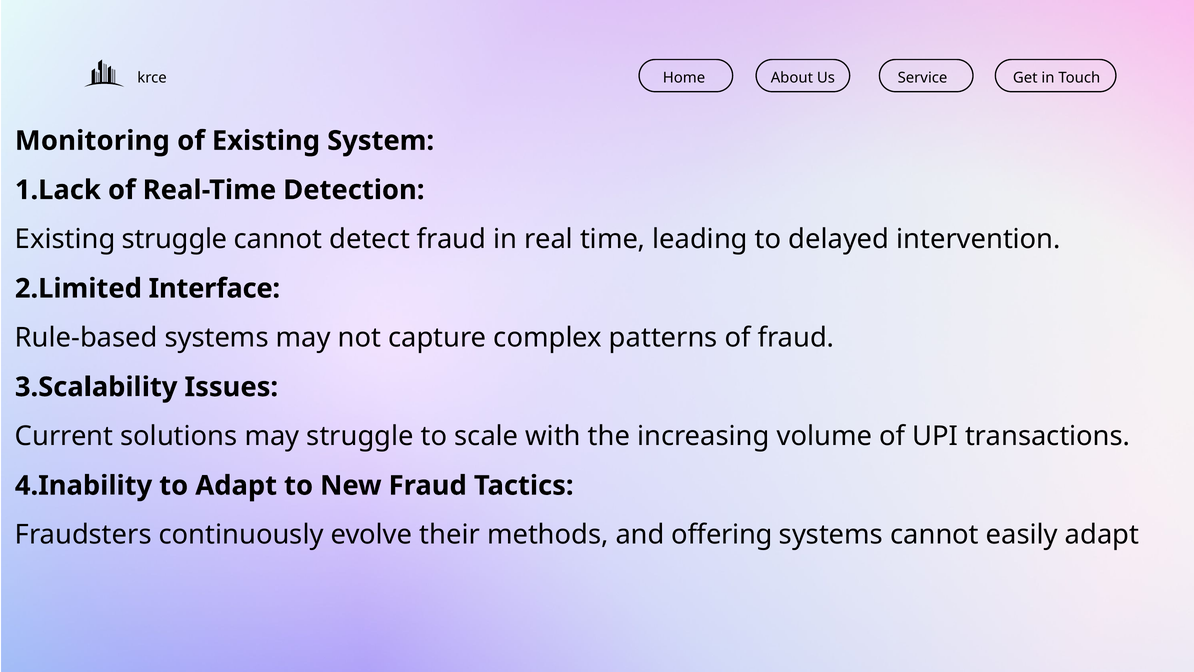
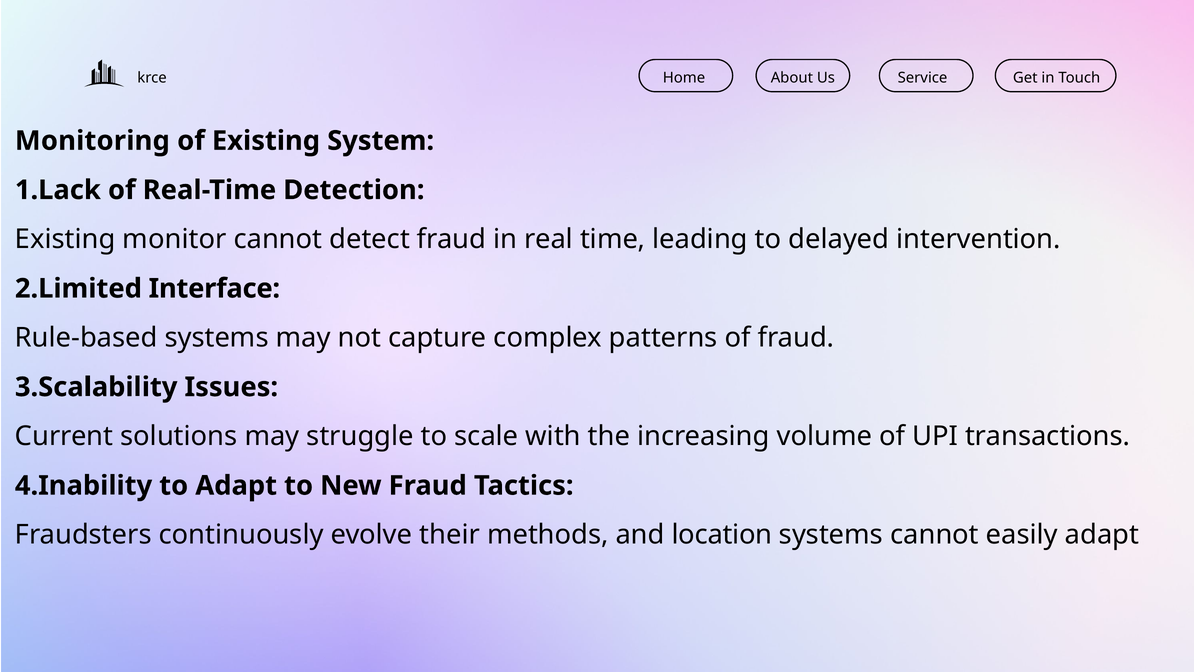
Existing struggle: struggle -> monitor
offering: offering -> location
